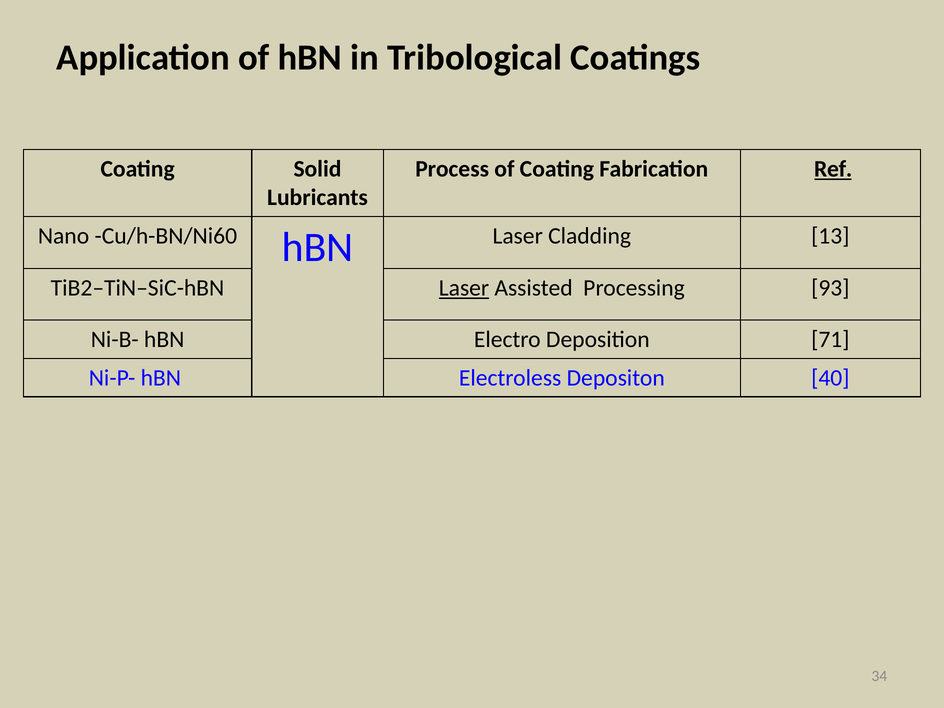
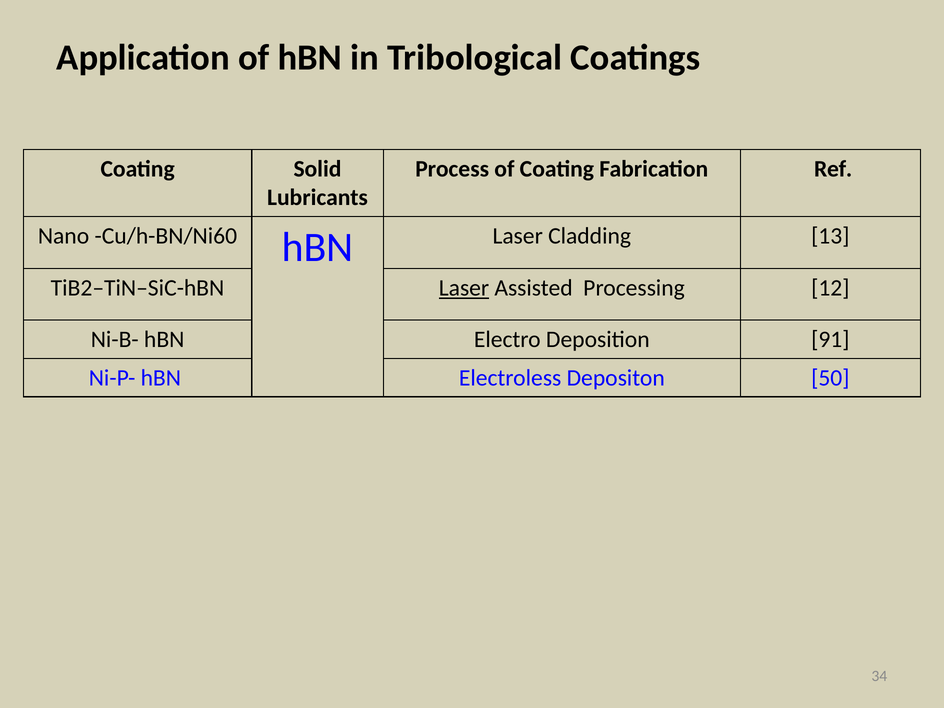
Ref underline: present -> none
93: 93 -> 12
71: 71 -> 91
40: 40 -> 50
